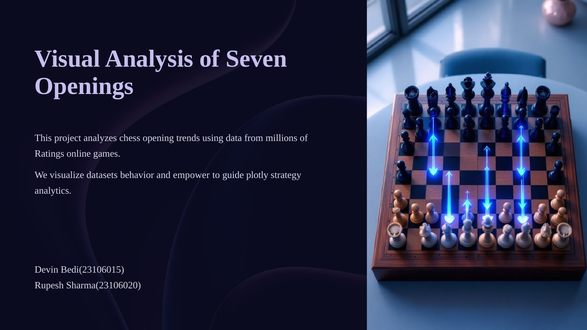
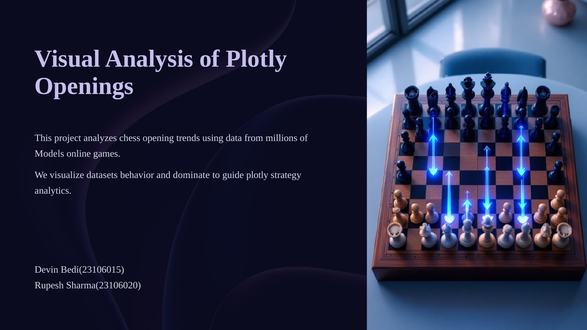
of Seven: Seven -> Plotly
Ratings: Ratings -> Models
empower: empower -> dominate
